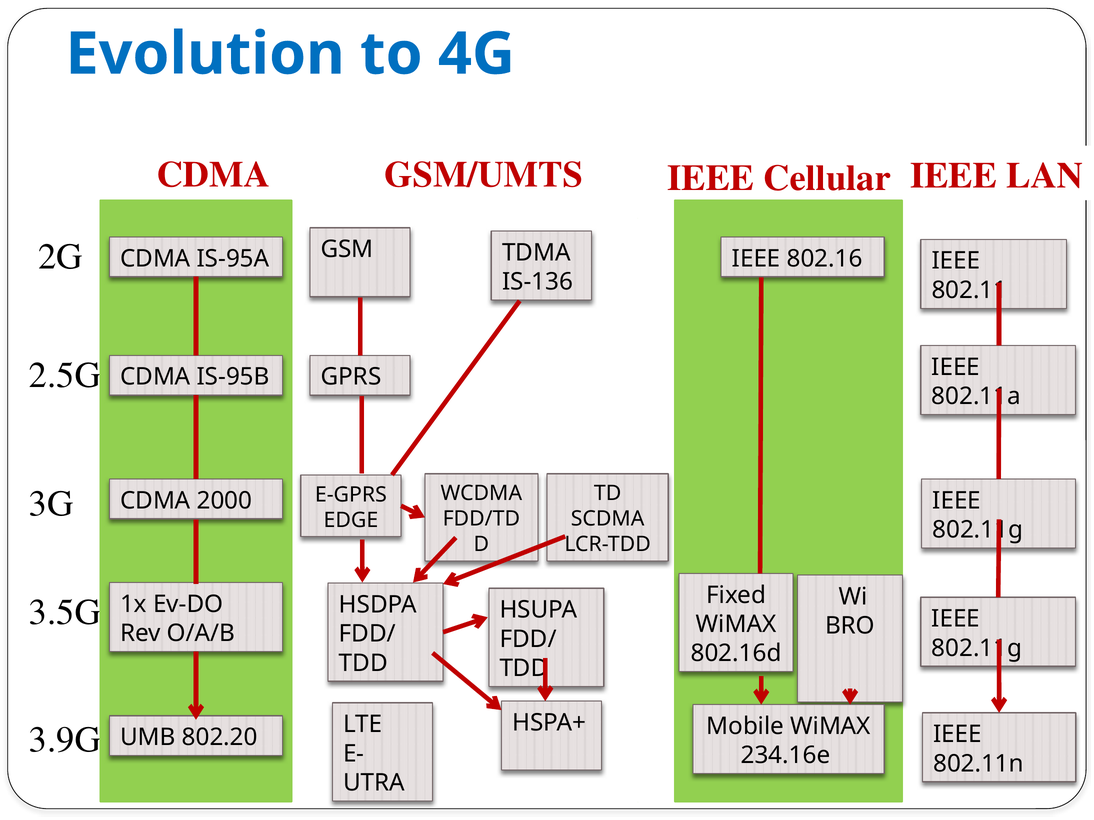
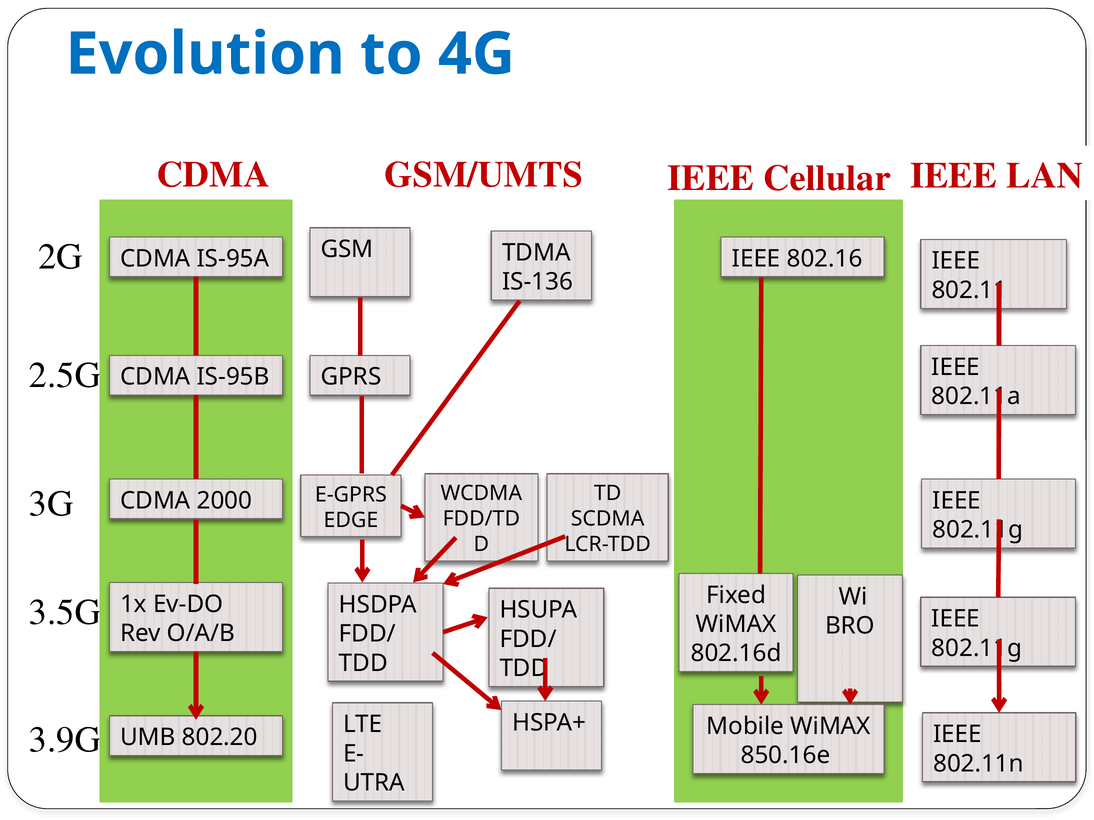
234.16e: 234.16e -> 850.16e
